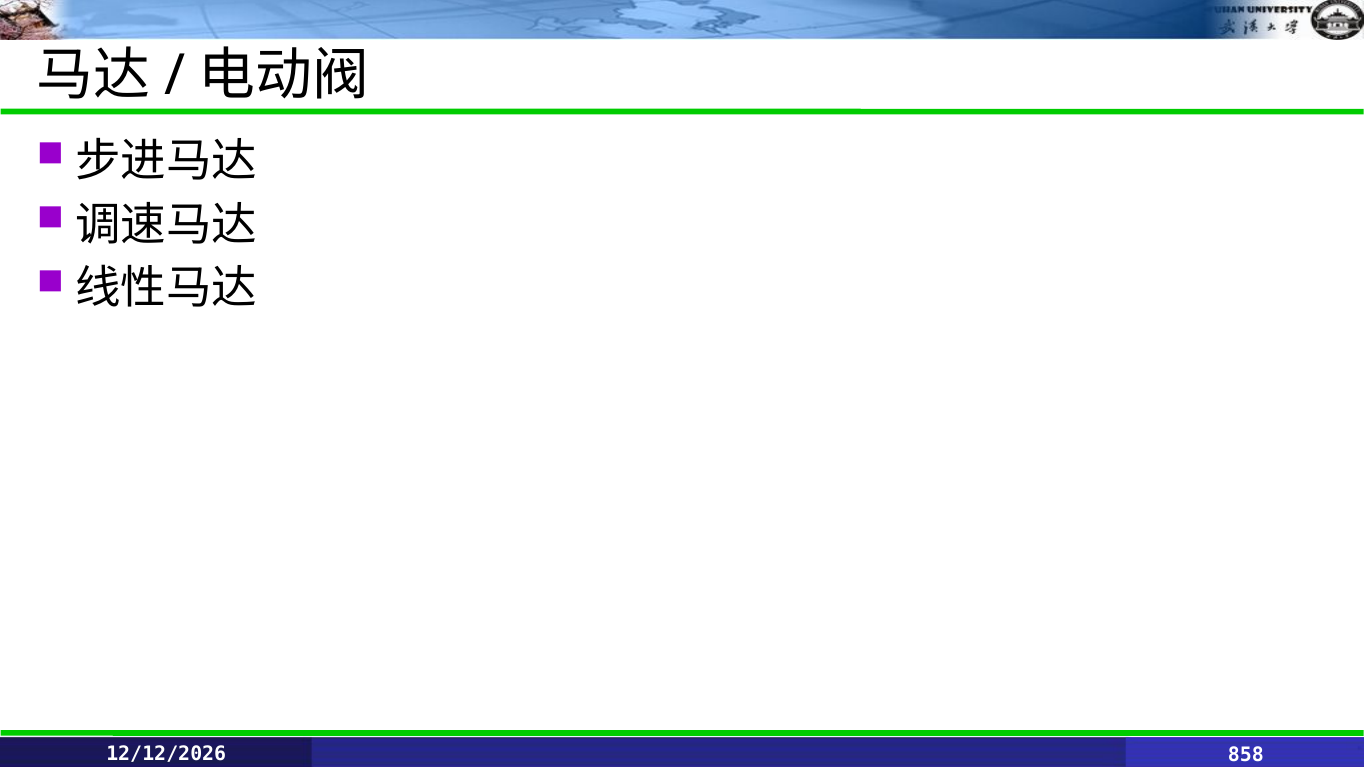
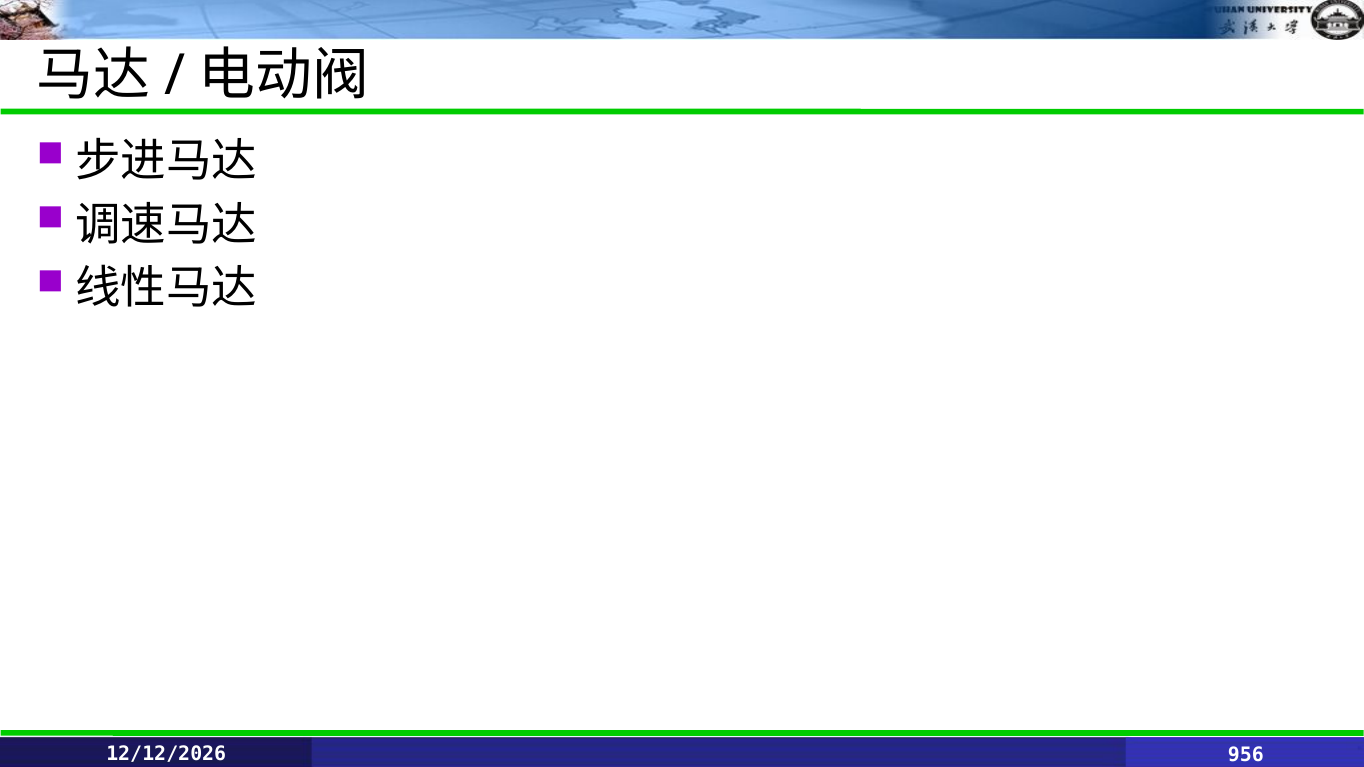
858: 858 -> 956
